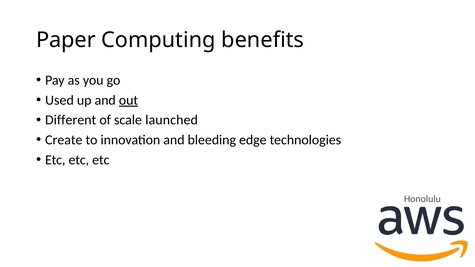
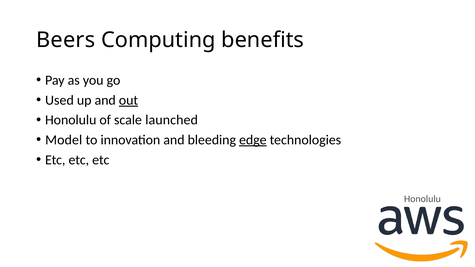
Paper: Paper -> Beers
Different at (71, 120): Different -> Honolulu
Create: Create -> Model
edge underline: none -> present
